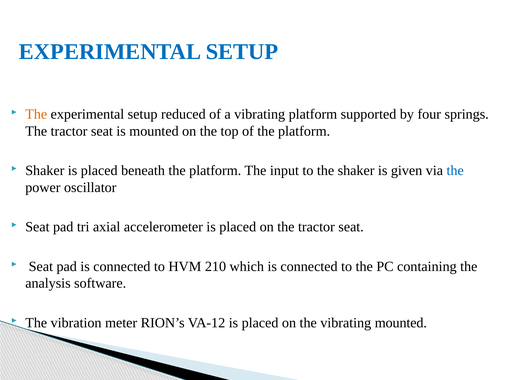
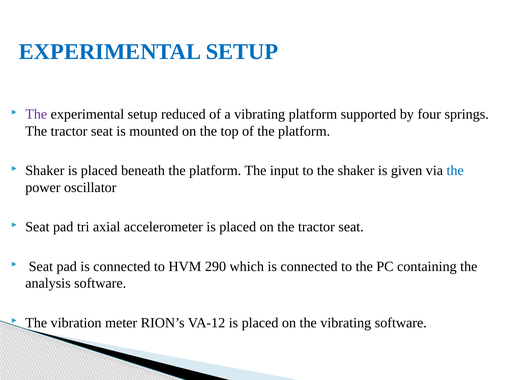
The at (36, 114) colour: orange -> purple
210: 210 -> 290
vibrating mounted: mounted -> software
